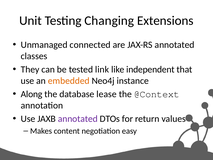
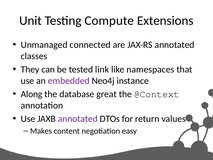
Changing: Changing -> Compute
independent: independent -> namespaces
embedded colour: orange -> purple
lease: lease -> great
